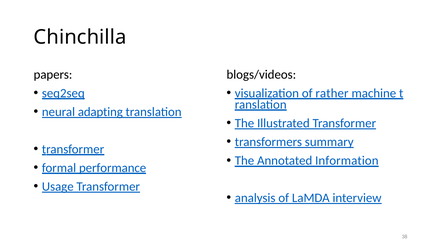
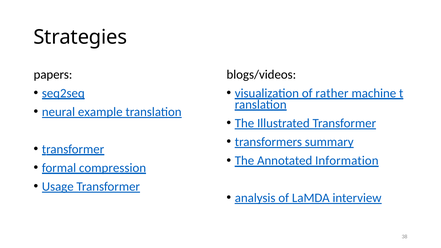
Chinchilla: Chinchilla -> Strategies
adapting: adapting -> example
performance: performance -> compression
